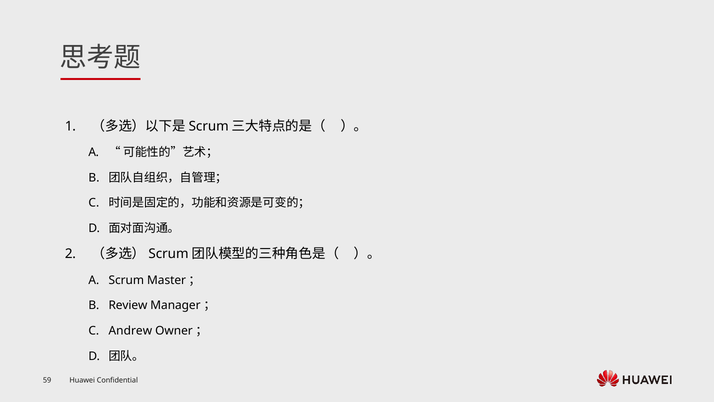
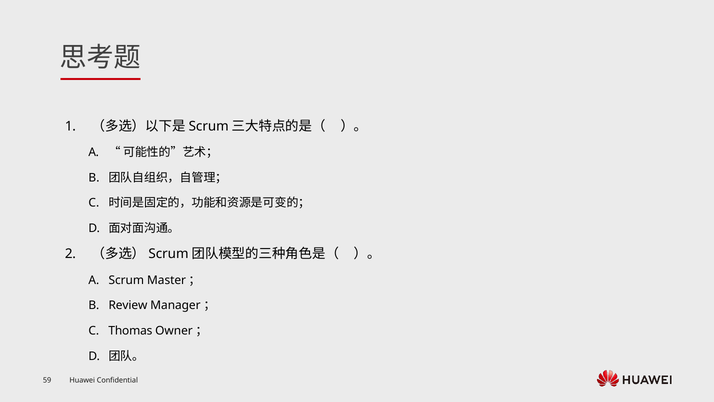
Andrew: Andrew -> Thomas
